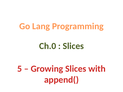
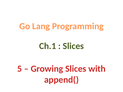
Ch.0: Ch.0 -> Ch.1
